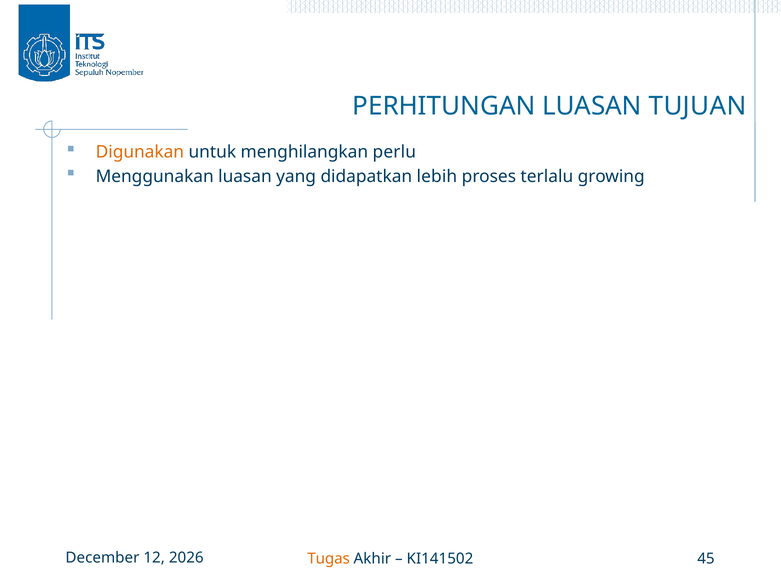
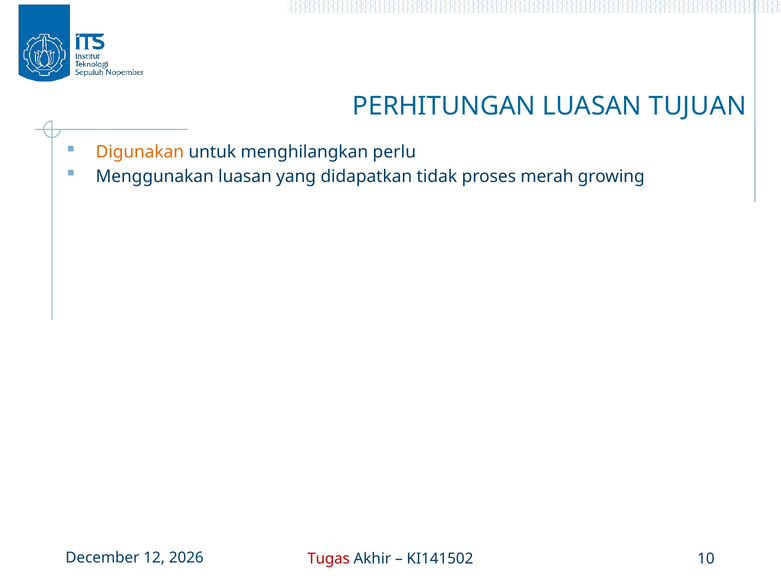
lebih: lebih -> tidak
terlalu: terlalu -> merah
Tugas colour: orange -> red
45: 45 -> 10
